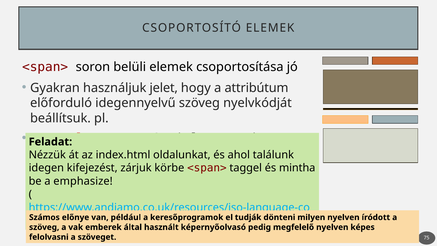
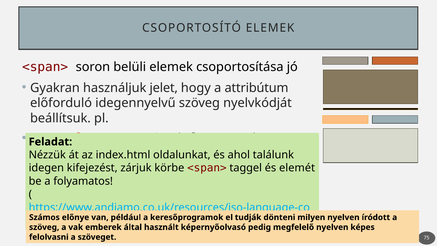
mintha: mintha -> elemét
emphasize: emphasize -> folyamatos
